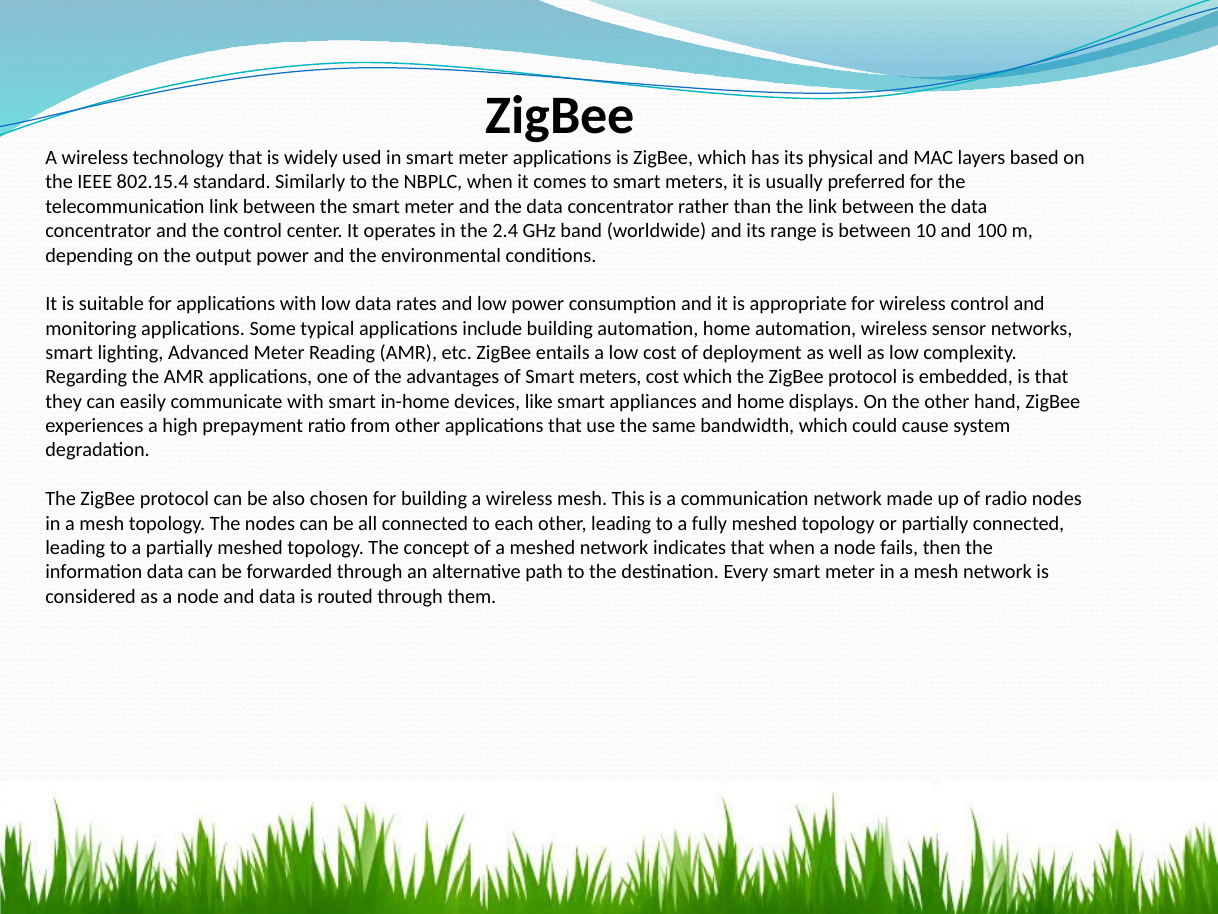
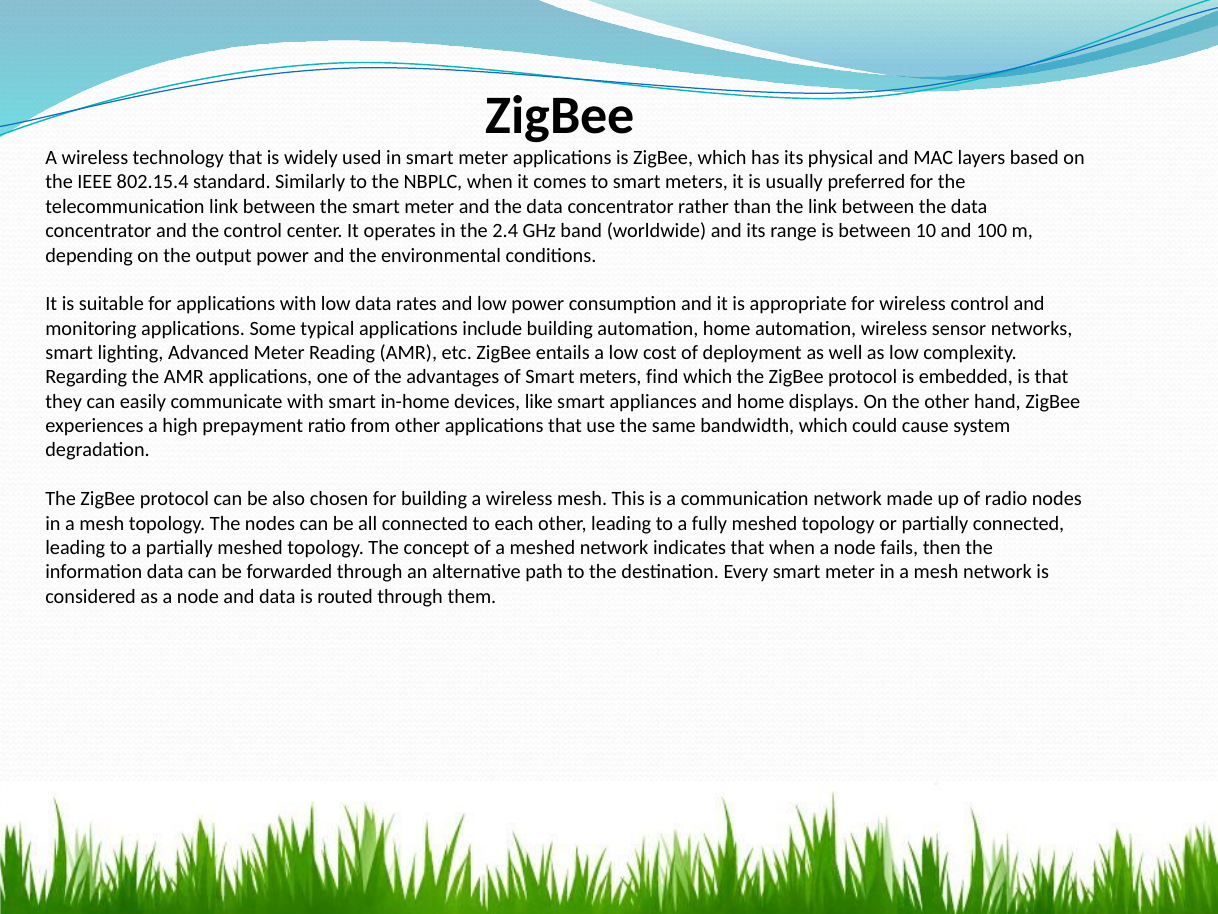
meters cost: cost -> find
